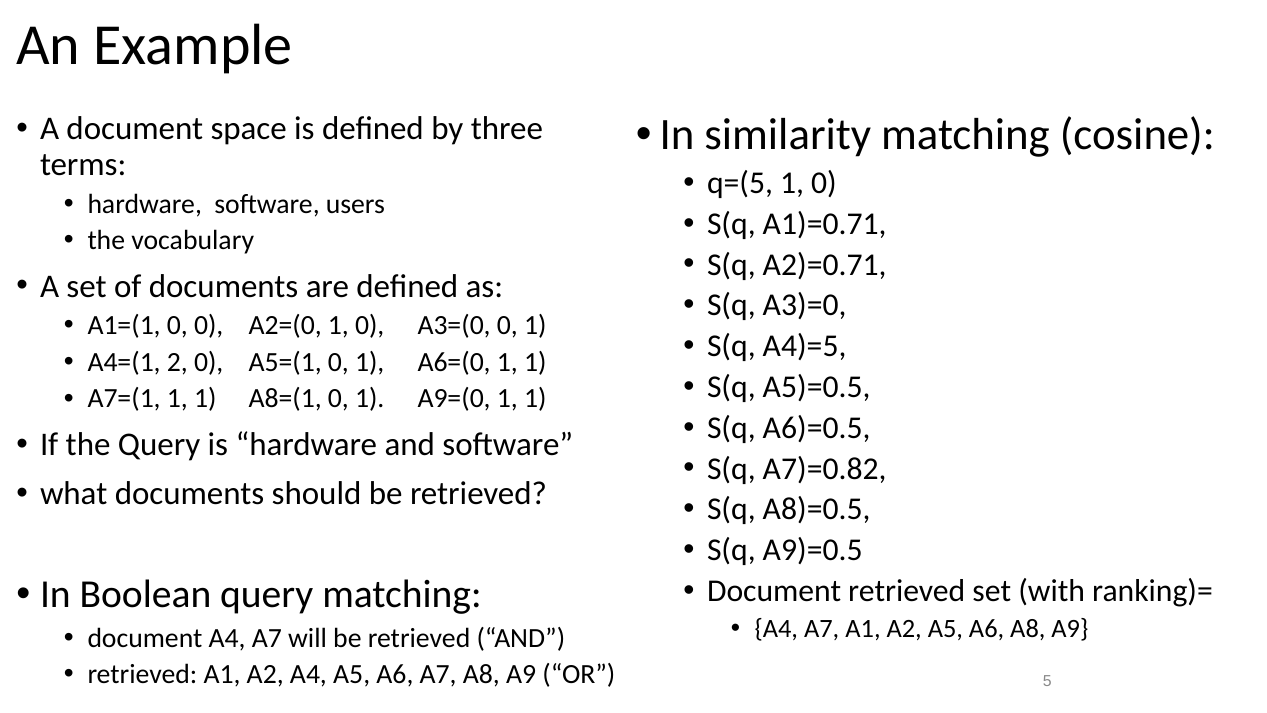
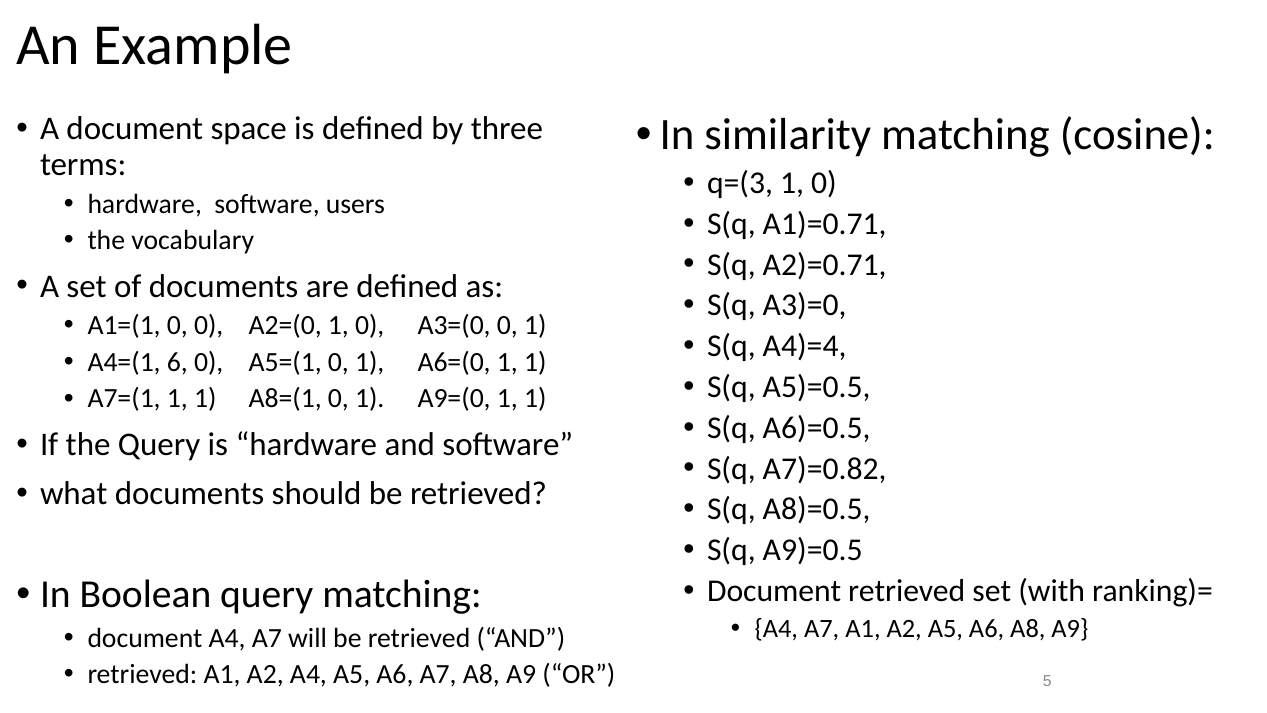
q=(5: q=(5 -> q=(3
A4)=5: A4)=5 -> A4)=4
2: 2 -> 6
